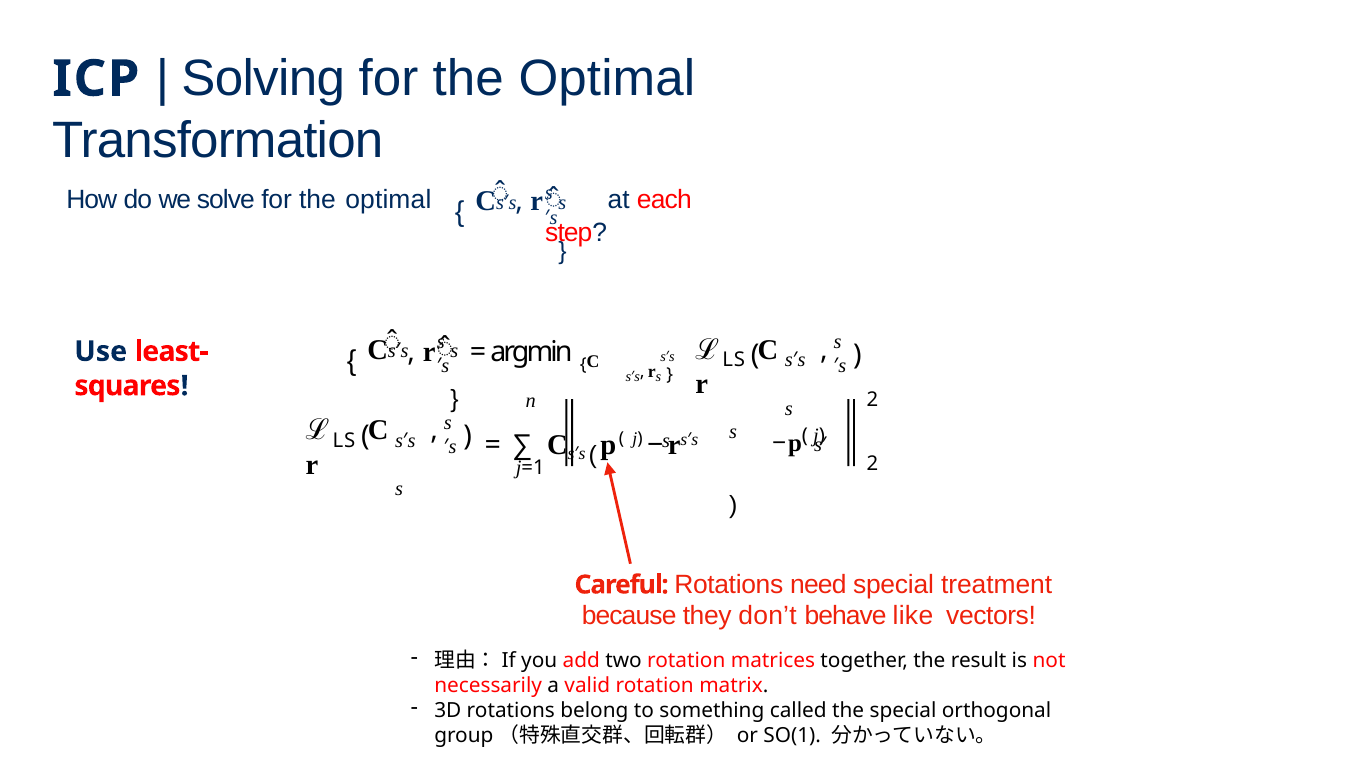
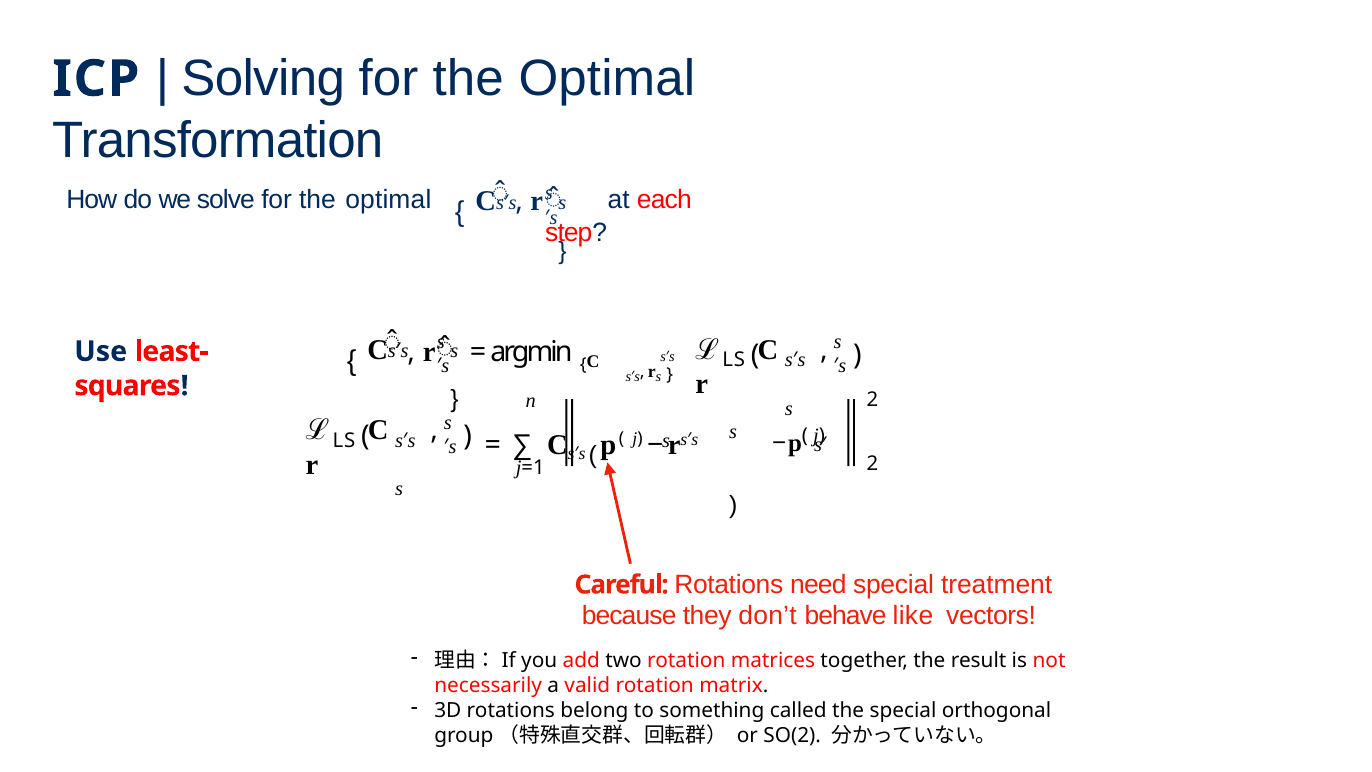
SO(1: SO(1 -> SO(2
